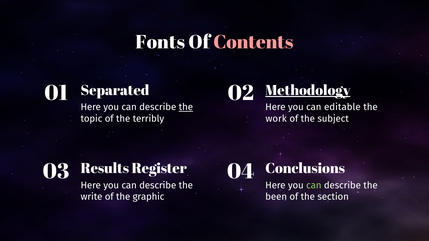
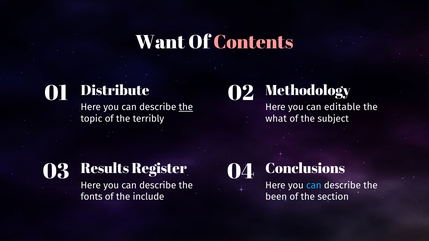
Fonts: Fonts -> Want
Separated: Separated -> Distribute
Methodology underline: present -> none
work: work -> what
can at (314, 185) colour: light green -> light blue
write: write -> fonts
graphic: graphic -> include
